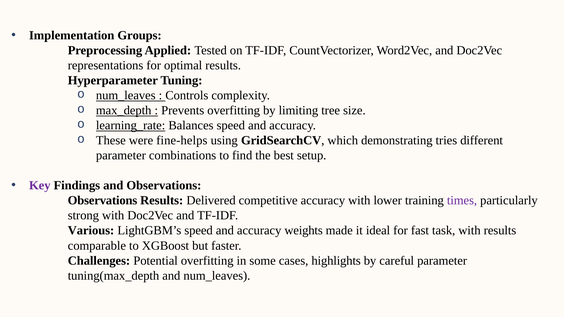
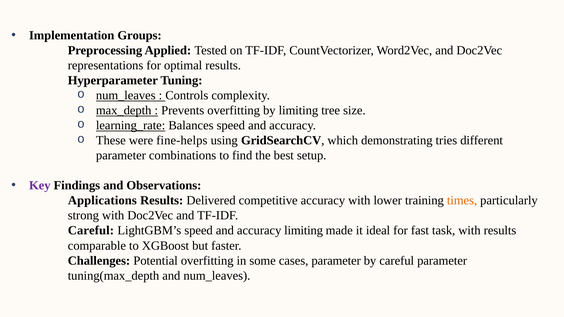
Observations at (102, 201): Observations -> Applications
times colour: purple -> orange
Various at (91, 231): Various -> Careful
accuracy weights: weights -> limiting
cases highlights: highlights -> parameter
